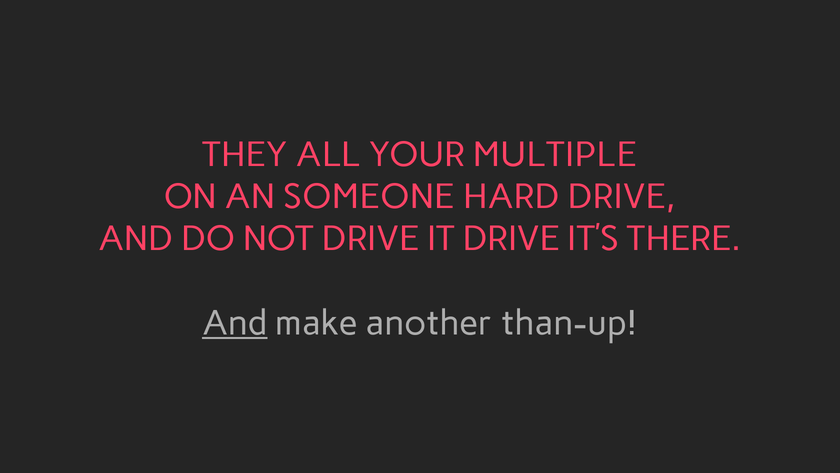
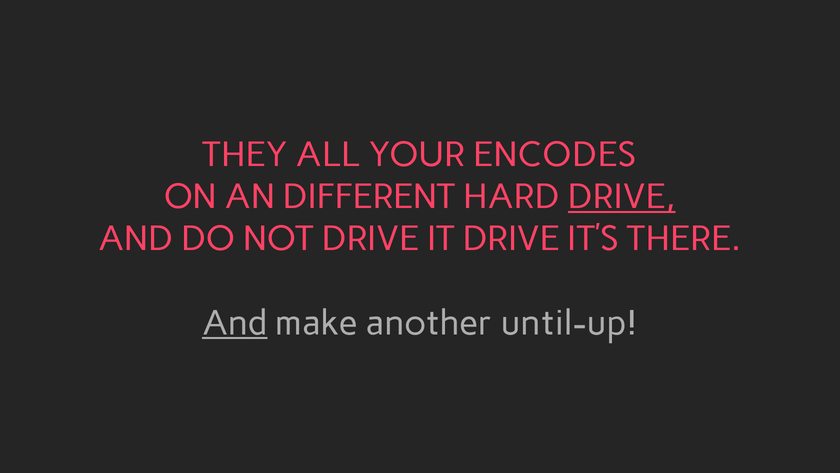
MULTIPLE: MULTIPLE -> ENCODES
SOMEONE: SOMEONE -> DIFFERENT
DRIVE at (622, 197) underline: none -> present
than-up: than-up -> until-up
